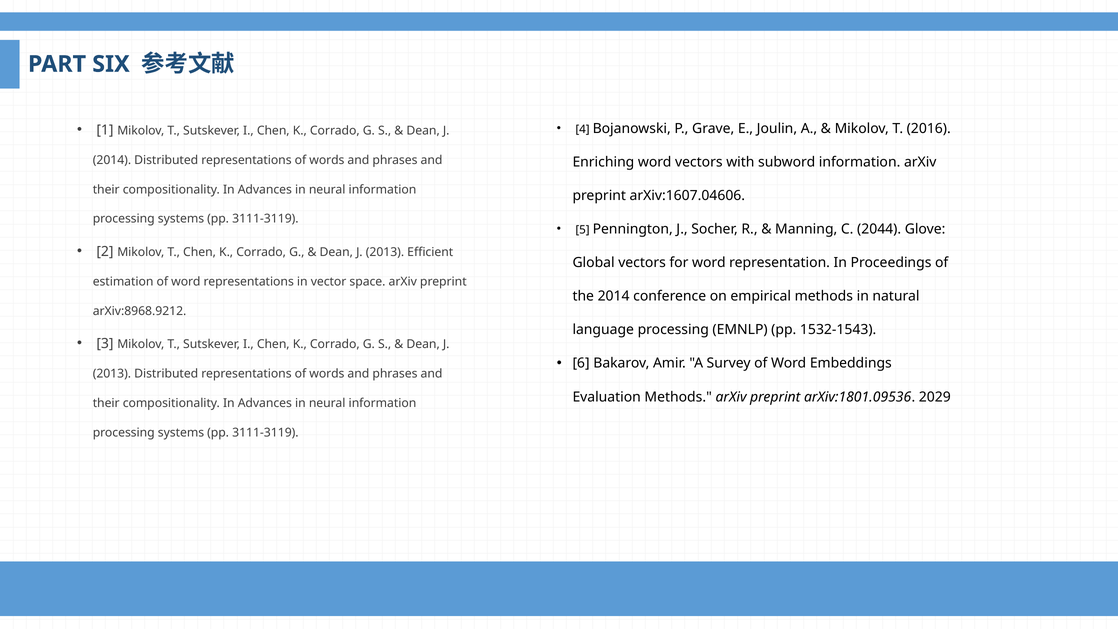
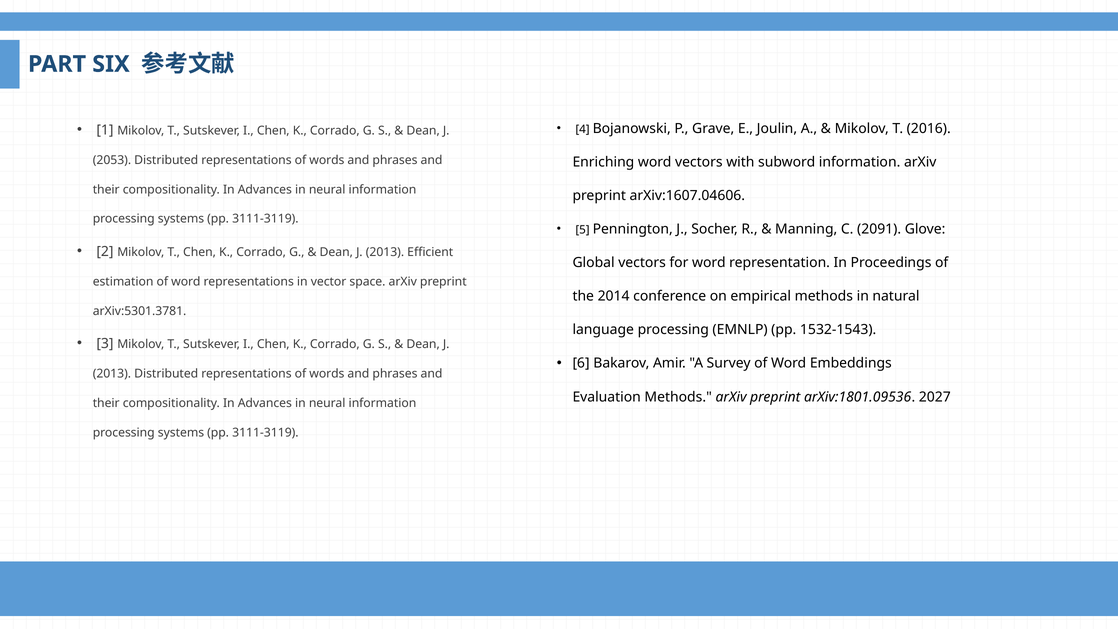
2014 at (112, 160): 2014 -> 2053
2044: 2044 -> 2091
arXiv:8968.9212: arXiv:8968.9212 -> arXiv:5301.3781
2029: 2029 -> 2027
